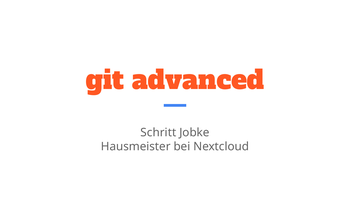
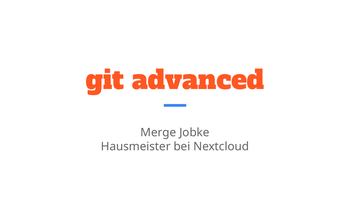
Schritt: Schritt -> Merge
